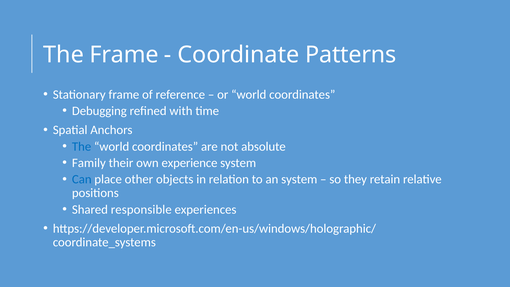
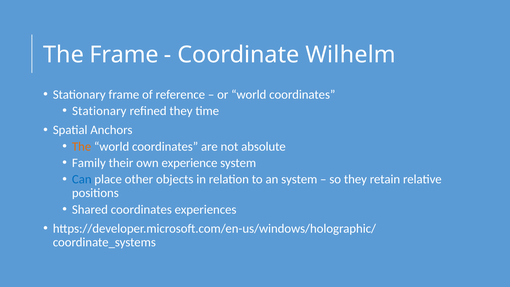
Patterns: Patterns -> Wilhelm
Debugging at (99, 111): Debugging -> Stationary
refined with: with -> they
The at (82, 146) colour: blue -> orange
Shared responsible: responsible -> coordinates
